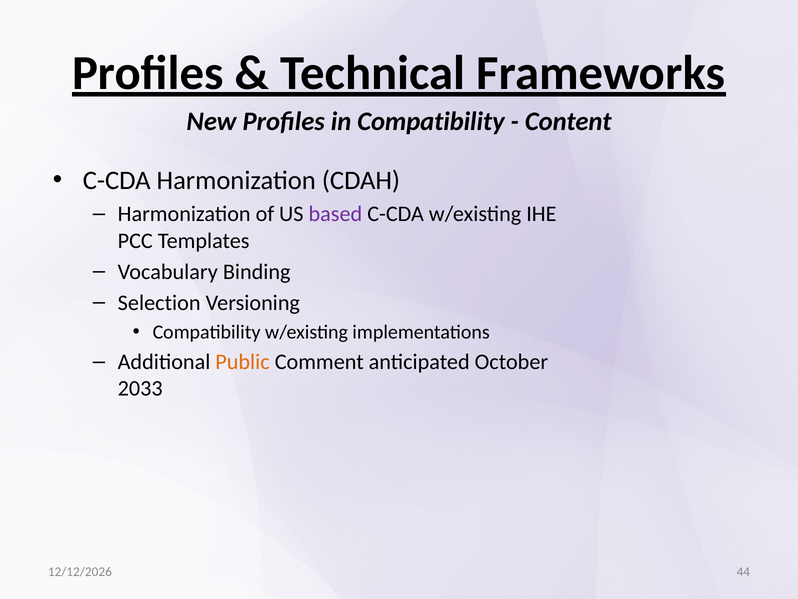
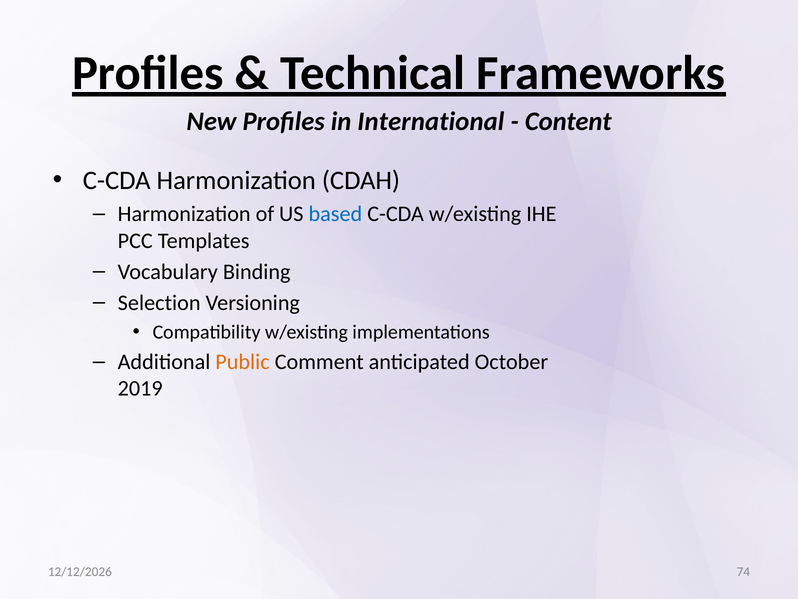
in Compatibility: Compatibility -> International
based colour: purple -> blue
2033: 2033 -> 2019
44: 44 -> 74
